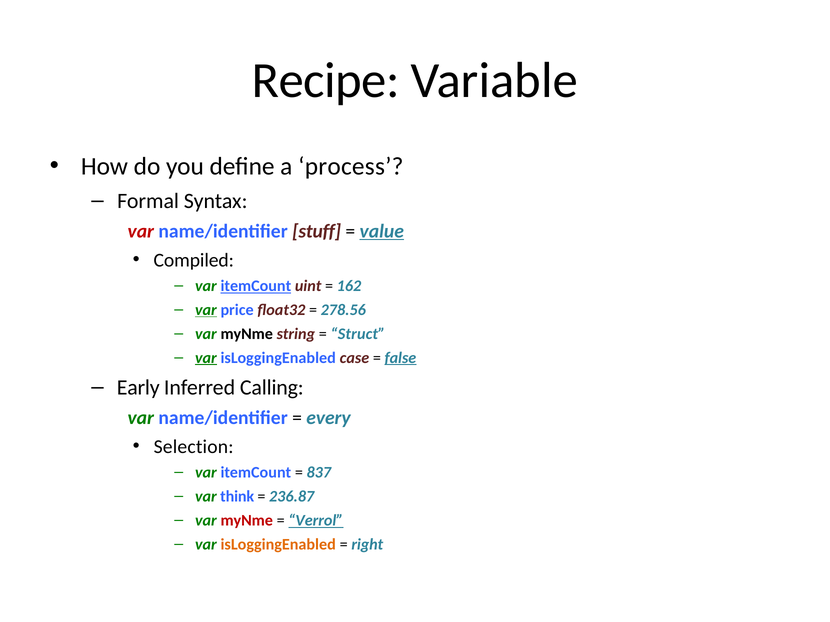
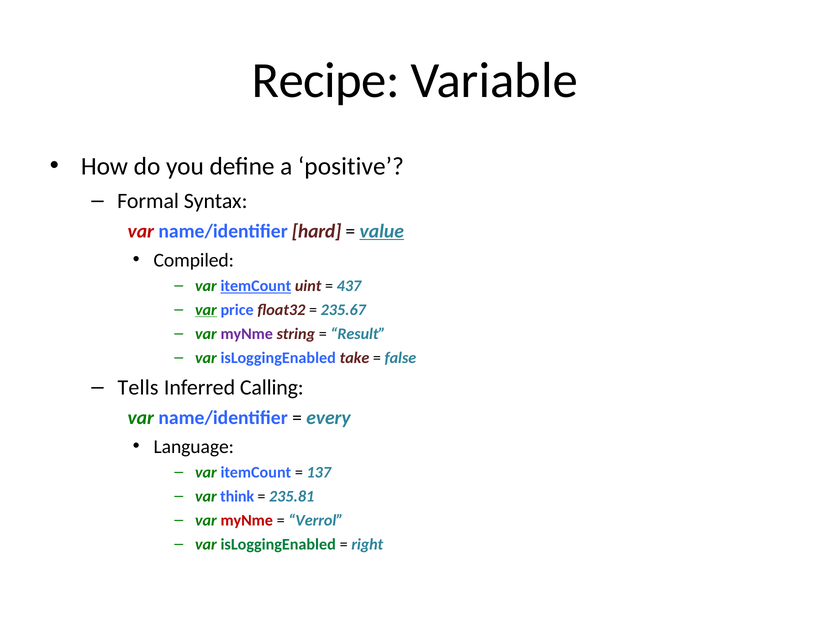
process: process -> positive
stuff: stuff -> hard
162: 162 -> 437
278.56: 278.56 -> 235.67
myNme at (247, 334) colour: black -> purple
Struct: Struct -> Result
var at (206, 358) underline: present -> none
case: case -> take
false underline: present -> none
Early: Early -> Tells
Selection: Selection -> Language
837: 837 -> 137
236.87: 236.87 -> 235.81
Verrol underline: present -> none
isLoggingEnabled at (278, 545) colour: orange -> green
